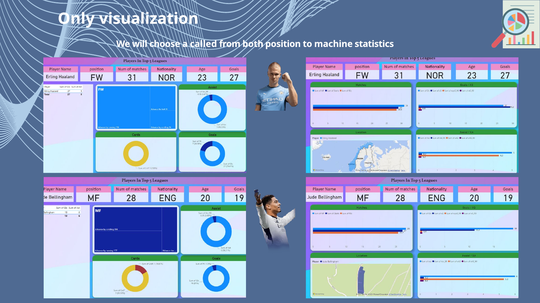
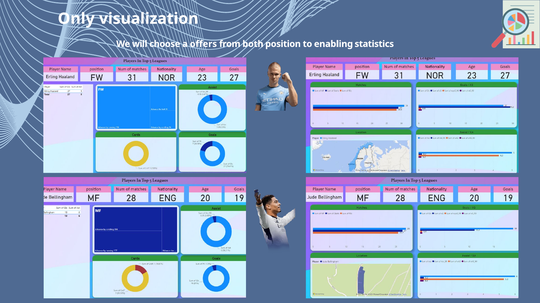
called: called -> offers
machine: machine -> enabling
